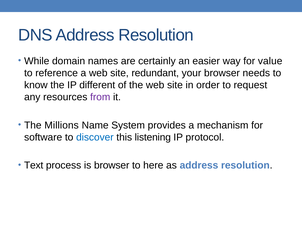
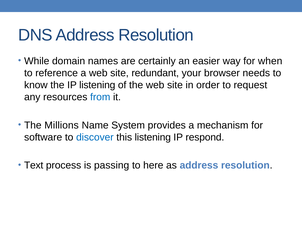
value: value -> when
IP different: different -> listening
from colour: purple -> blue
protocol: protocol -> respond
is browser: browser -> passing
